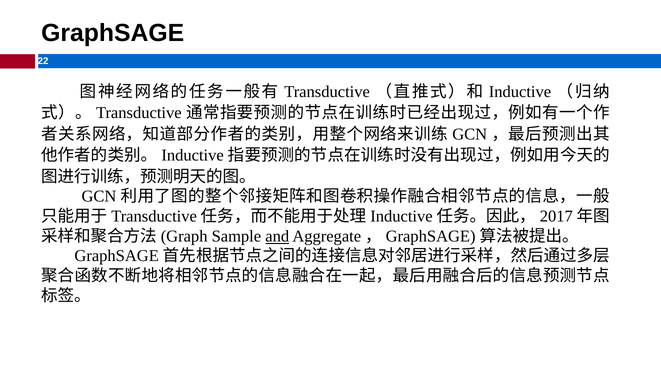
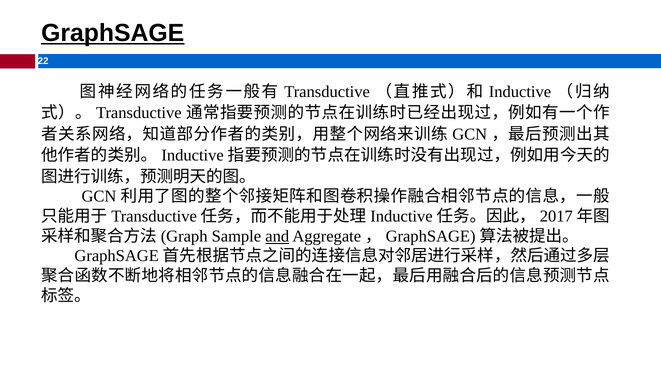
GraphSAGE underline: none -> present
